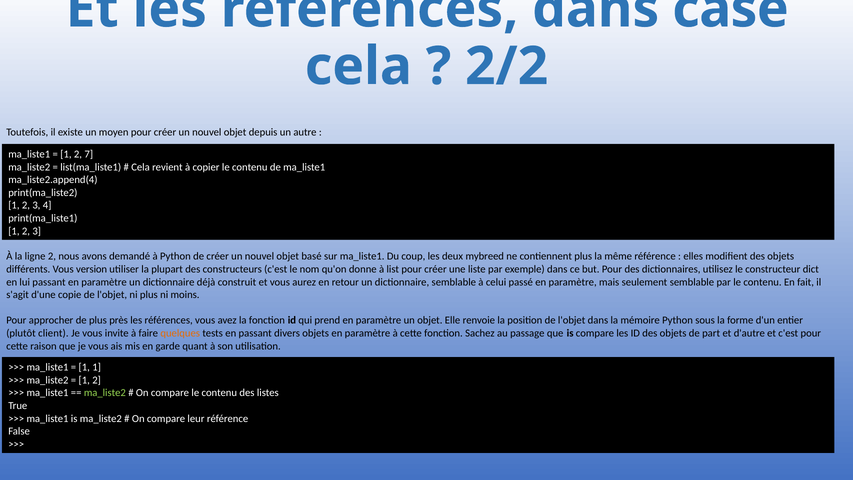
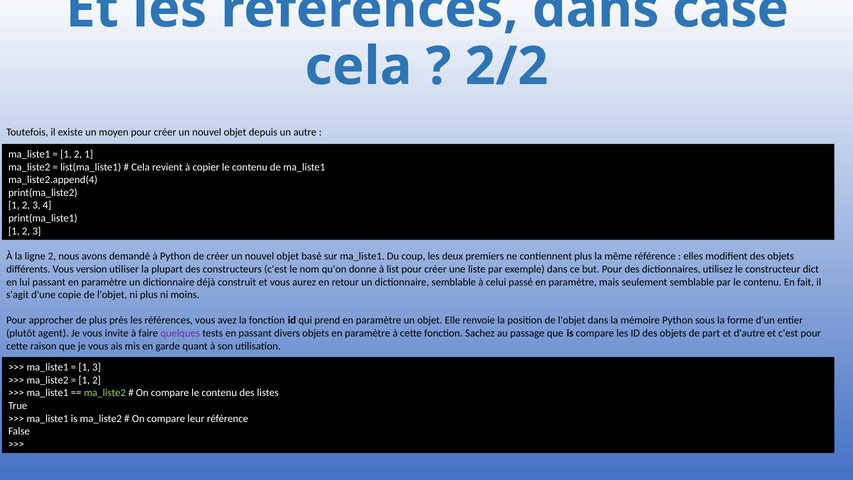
2 7: 7 -> 1
mybreed: mybreed -> premiers
client: client -> agent
quelques colour: orange -> purple
1 1: 1 -> 3
